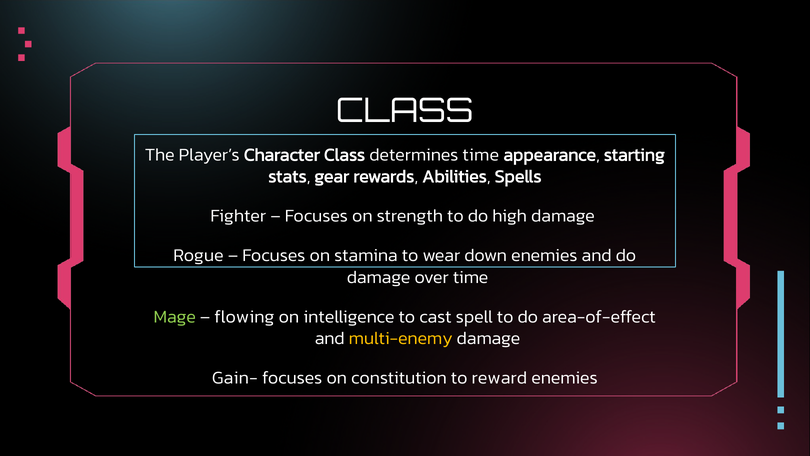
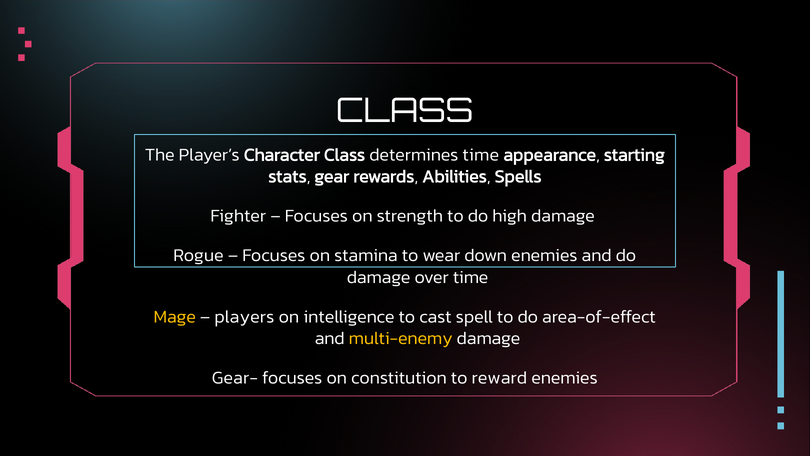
Mage colour: light green -> yellow
flowing: flowing -> players
Gain-: Gain- -> Gear-
